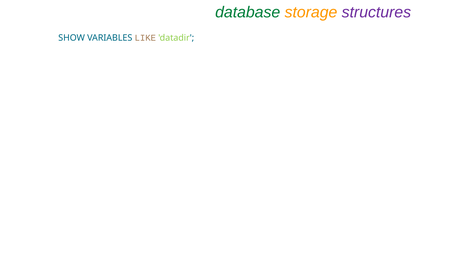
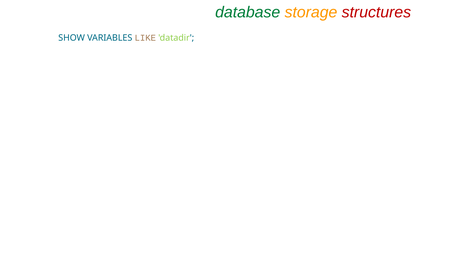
structures colour: purple -> red
